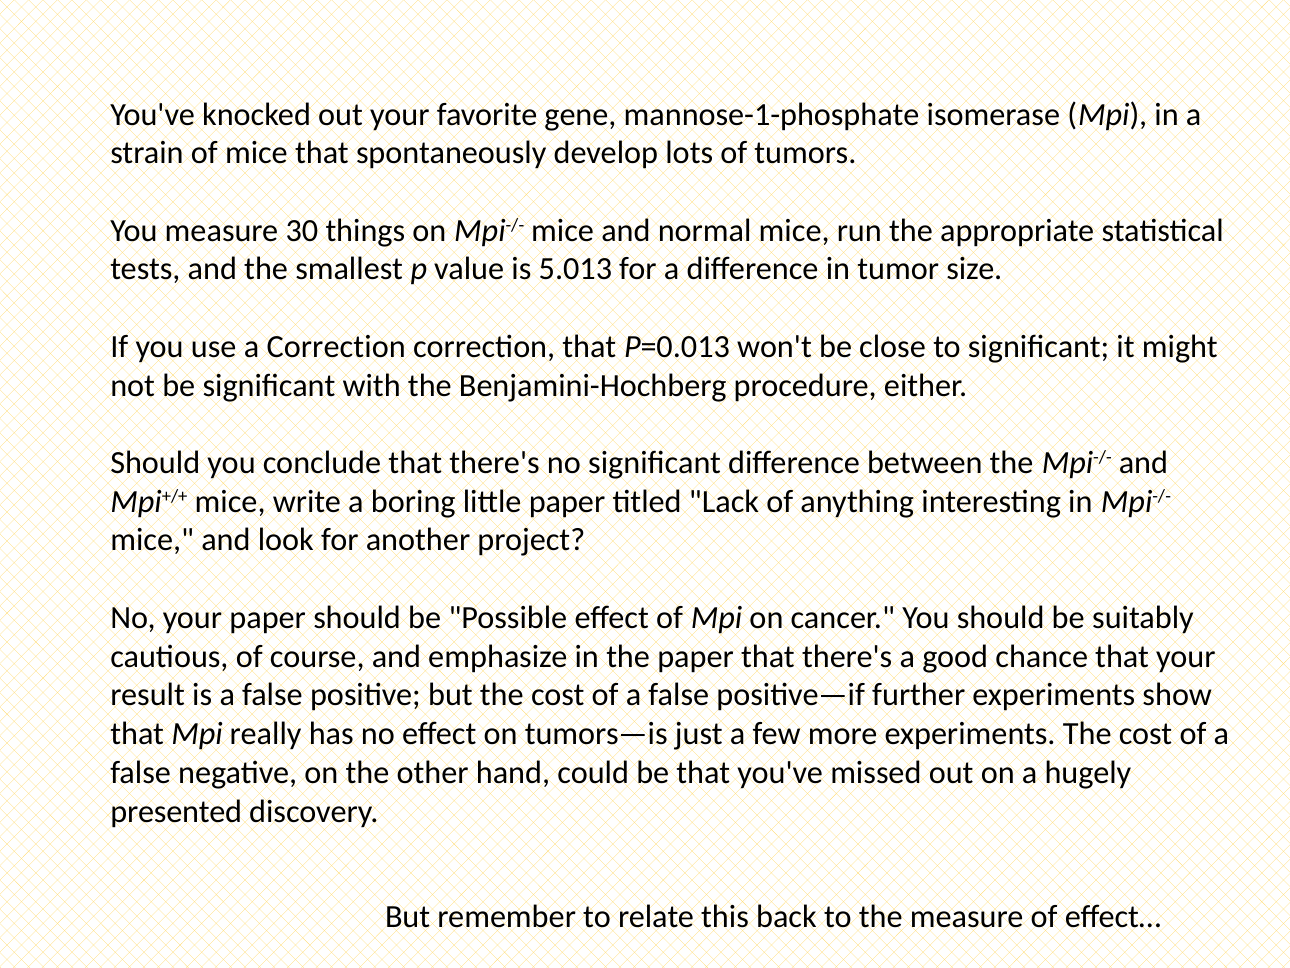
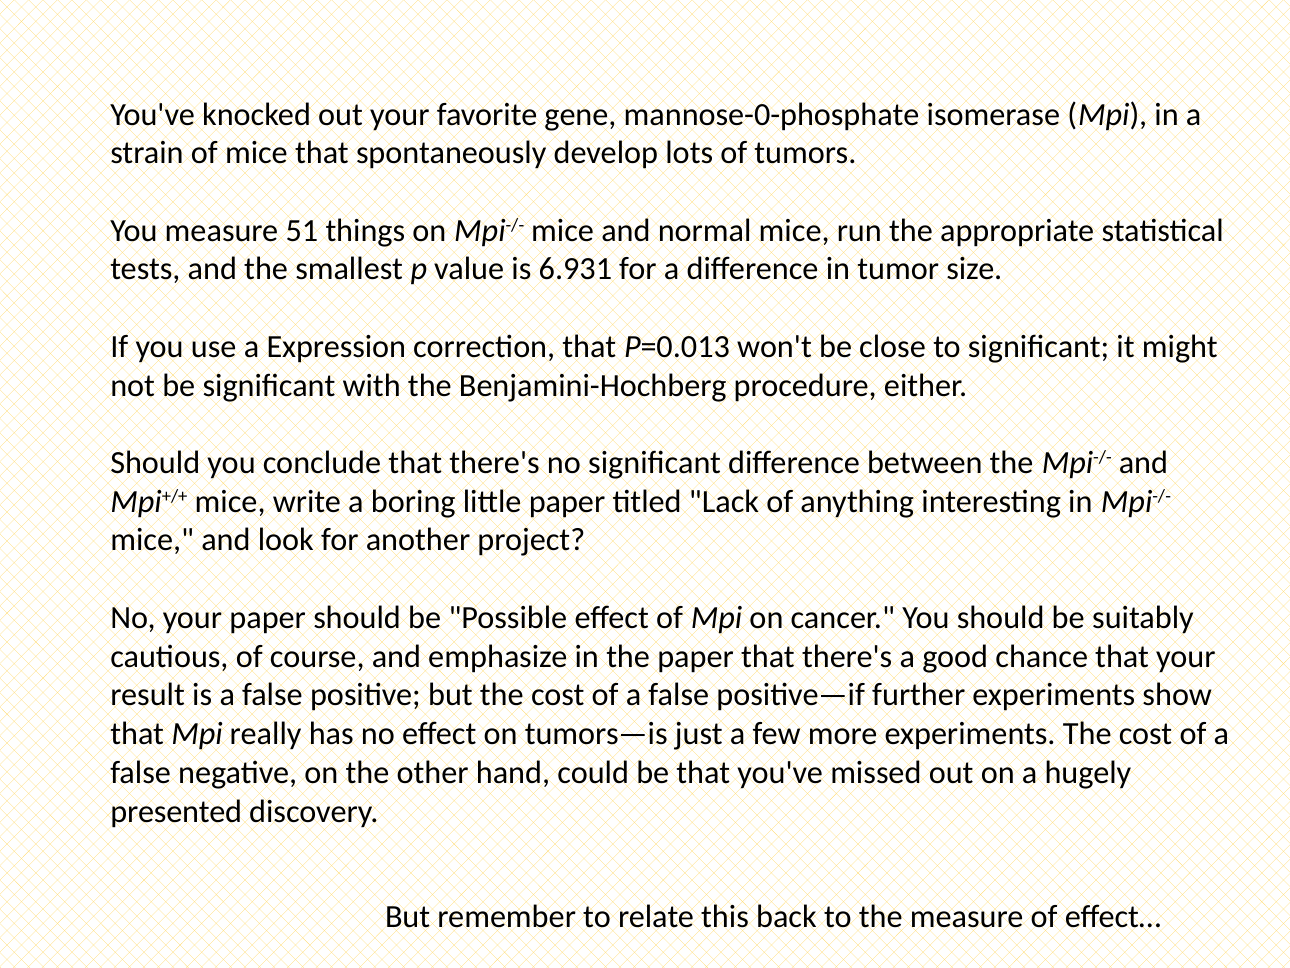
mannose-1-phosphate: mannose-1-phosphate -> mannose-0-phosphate
30: 30 -> 51
5.013: 5.013 -> 6.931
a Correction: Correction -> Expression
